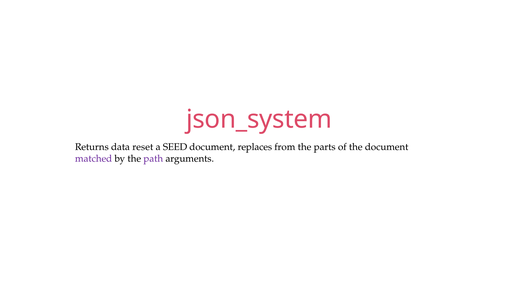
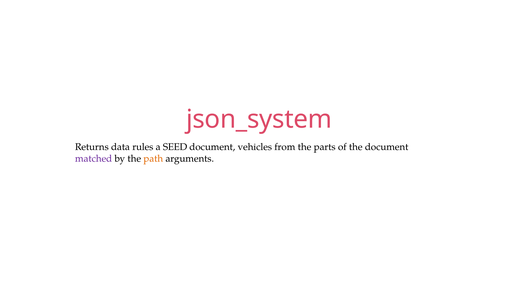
reset: reset -> rules
replaces: replaces -> vehicles
path colour: purple -> orange
